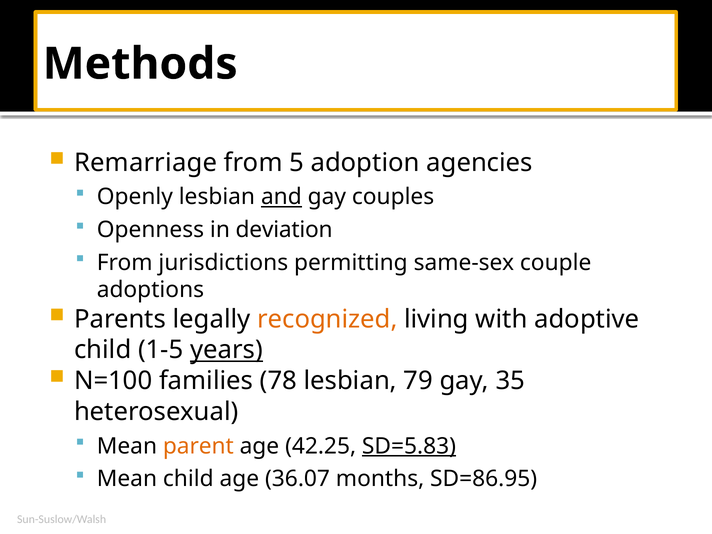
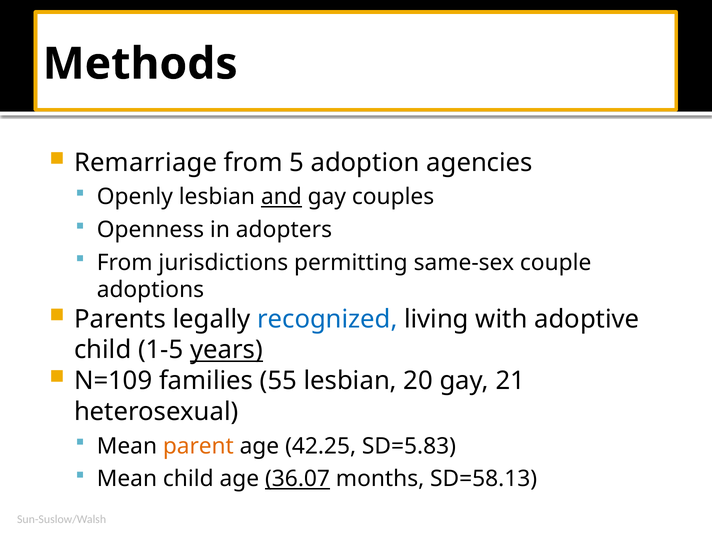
deviation: deviation -> adopters
recognized colour: orange -> blue
N=100: N=100 -> N=109
78: 78 -> 55
79: 79 -> 20
35: 35 -> 21
SD=5.83 underline: present -> none
36.07 underline: none -> present
SD=86.95: SD=86.95 -> SD=58.13
